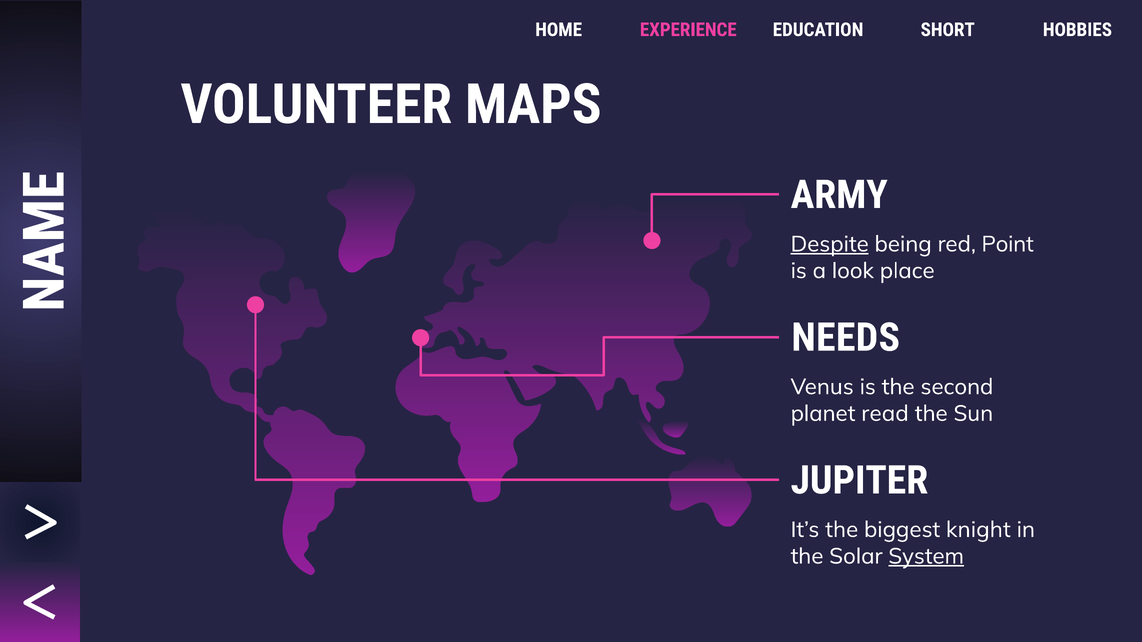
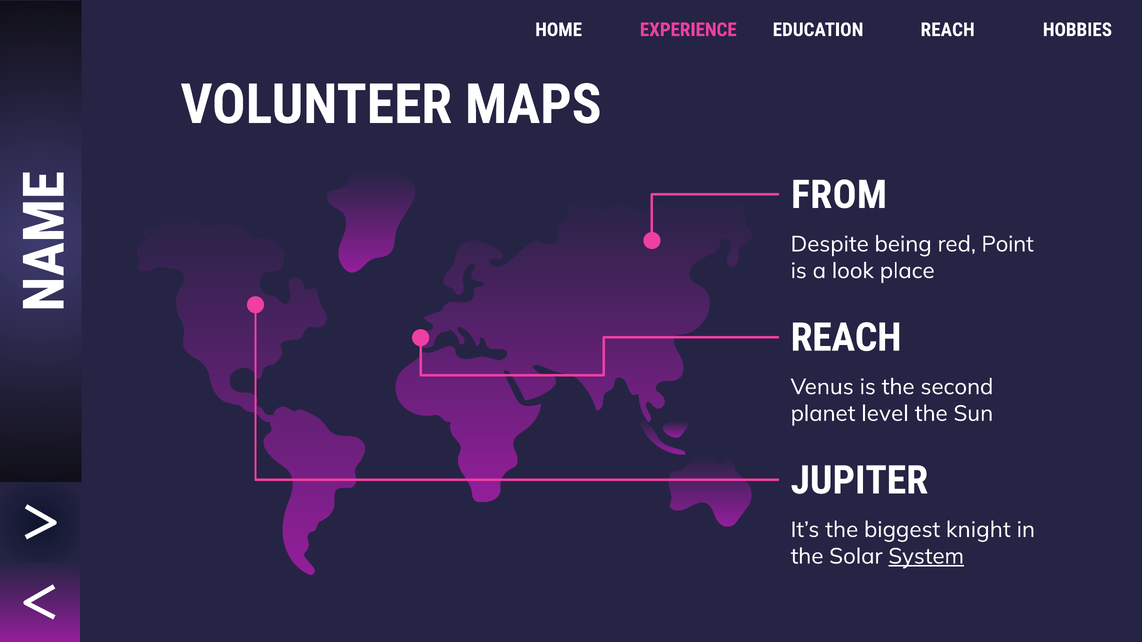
EDUCATION SHORT: SHORT -> REACH
ARMY: ARMY -> FROM
Despite underline: present -> none
NEEDS at (846, 338): NEEDS -> REACH
read: read -> level
